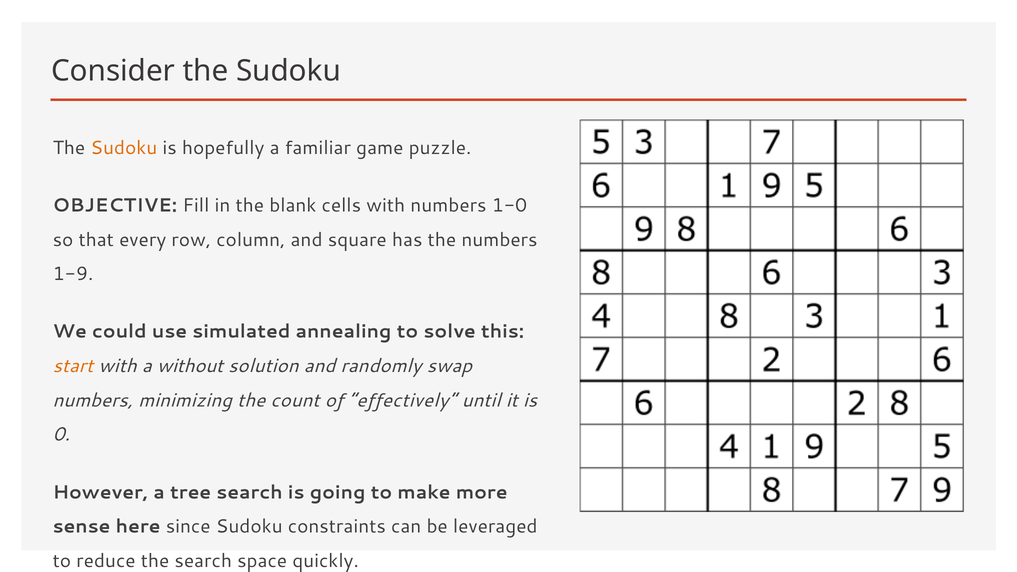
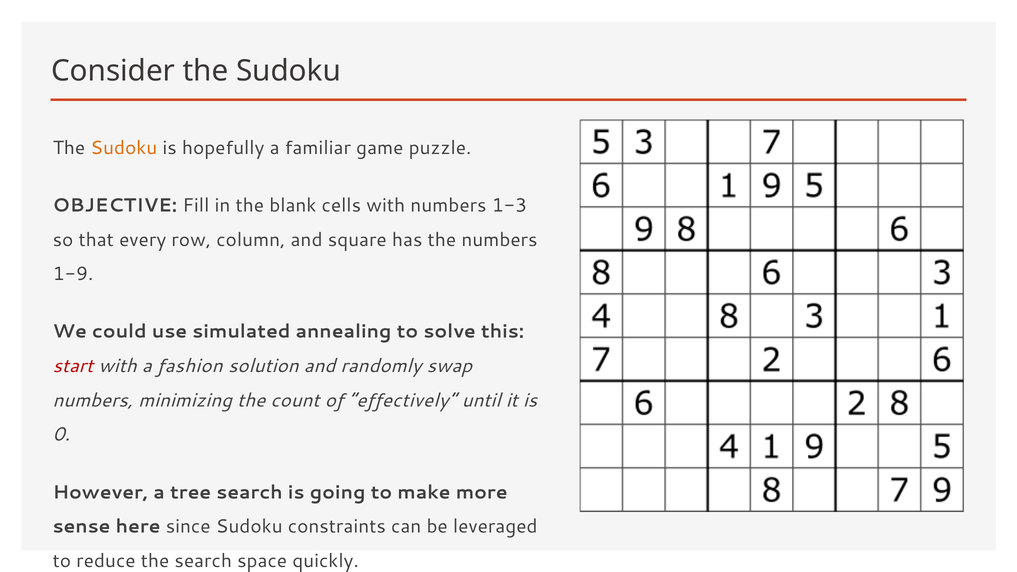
1-0: 1-0 -> 1-3
start colour: orange -> red
without: without -> fashion
